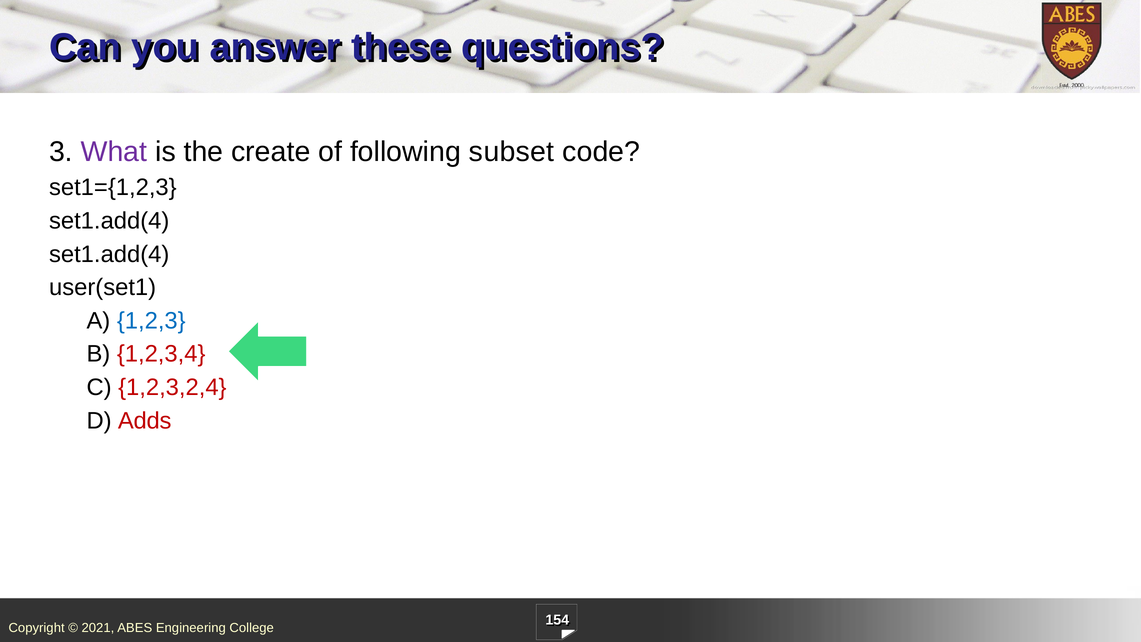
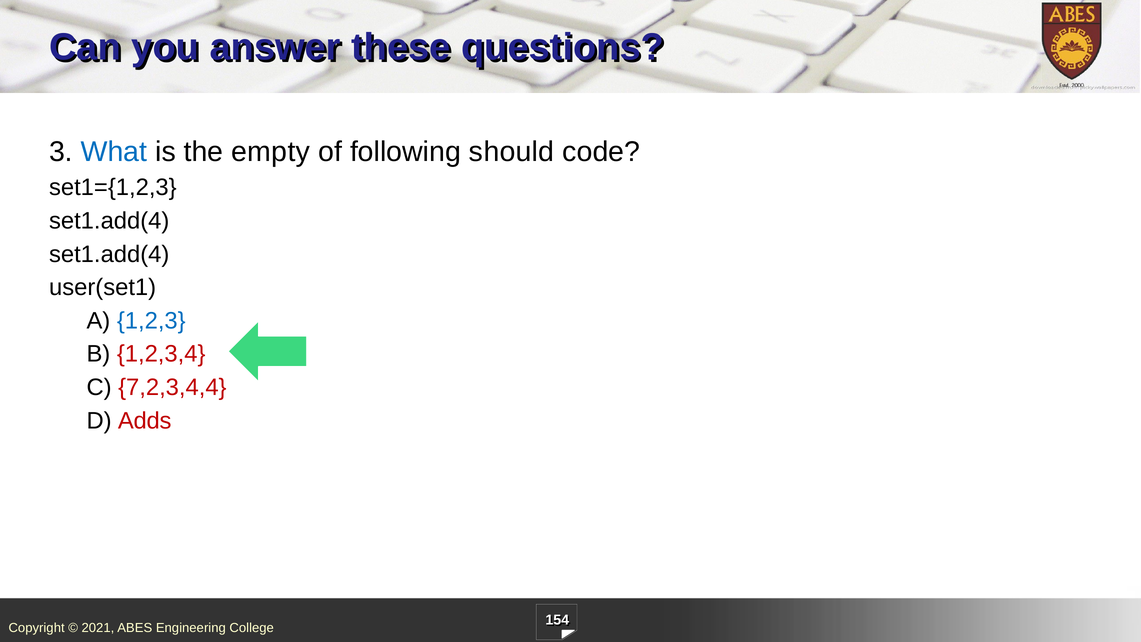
What colour: purple -> blue
create: create -> empty
subset: subset -> should
1,2,3,2,4: 1,2,3,2,4 -> 7,2,3,4,4
